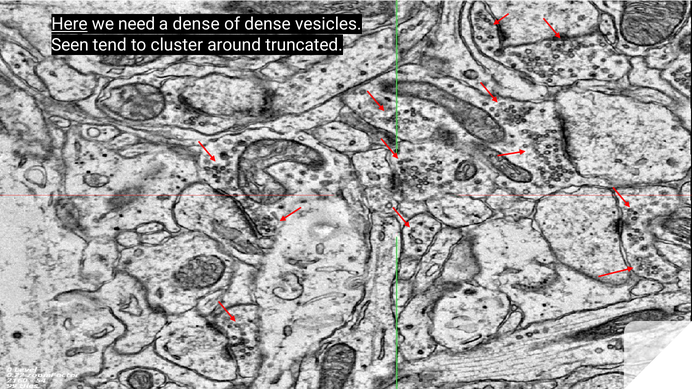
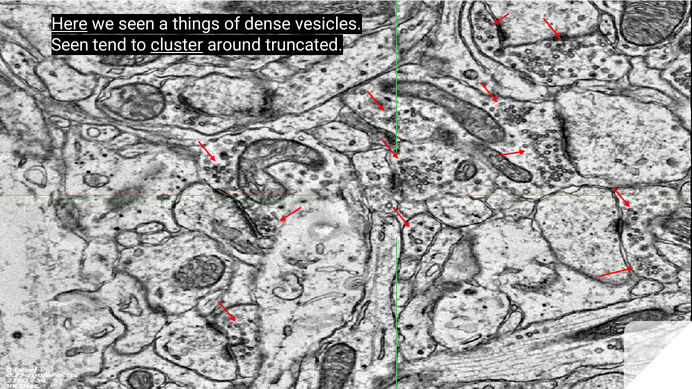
we need: need -> seen
a dense: dense -> things
cluster underline: none -> present
